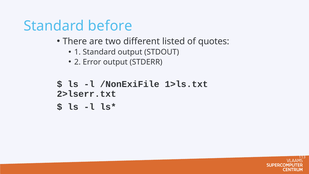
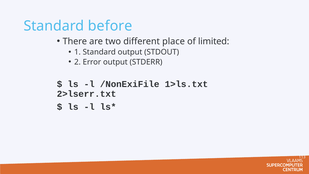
listed: listed -> place
quotes: quotes -> limited
